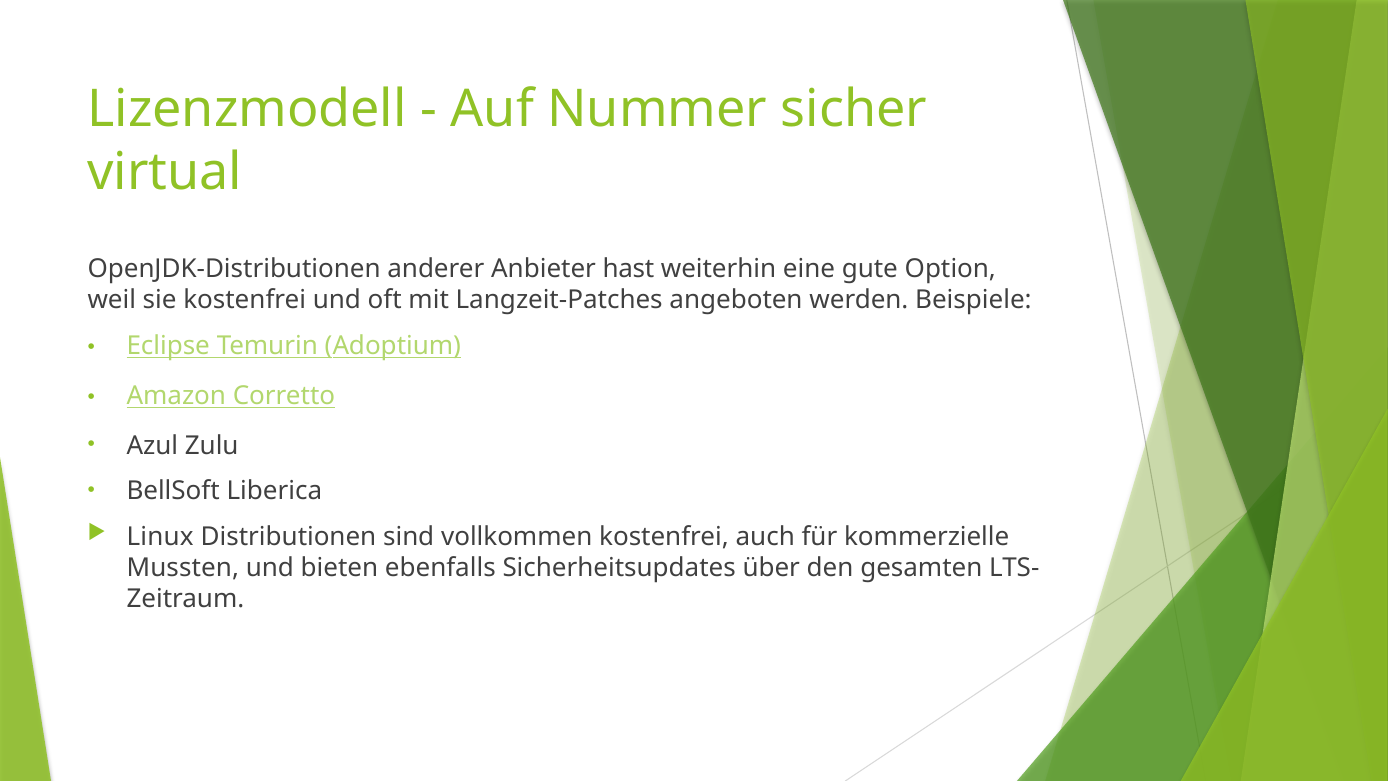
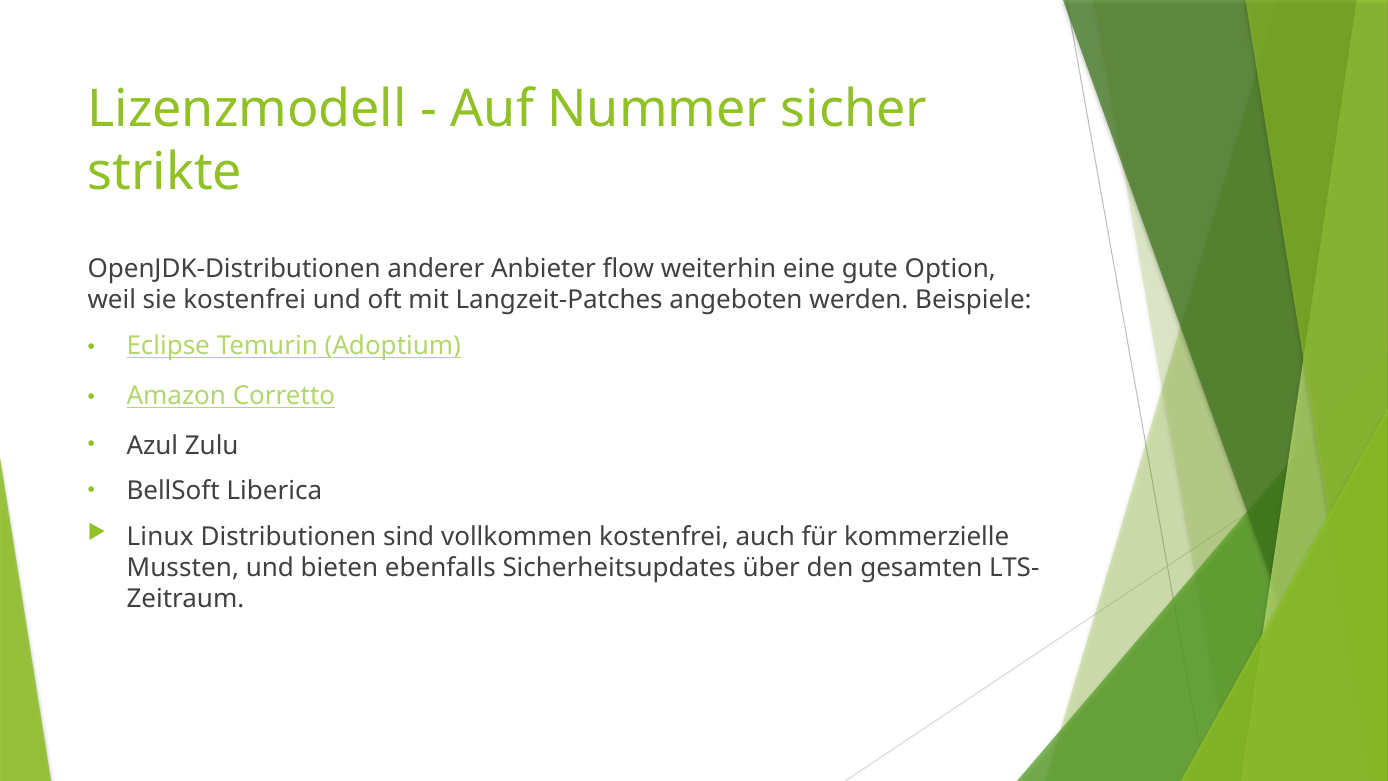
virtual: virtual -> strikte
hast: hast -> flow
